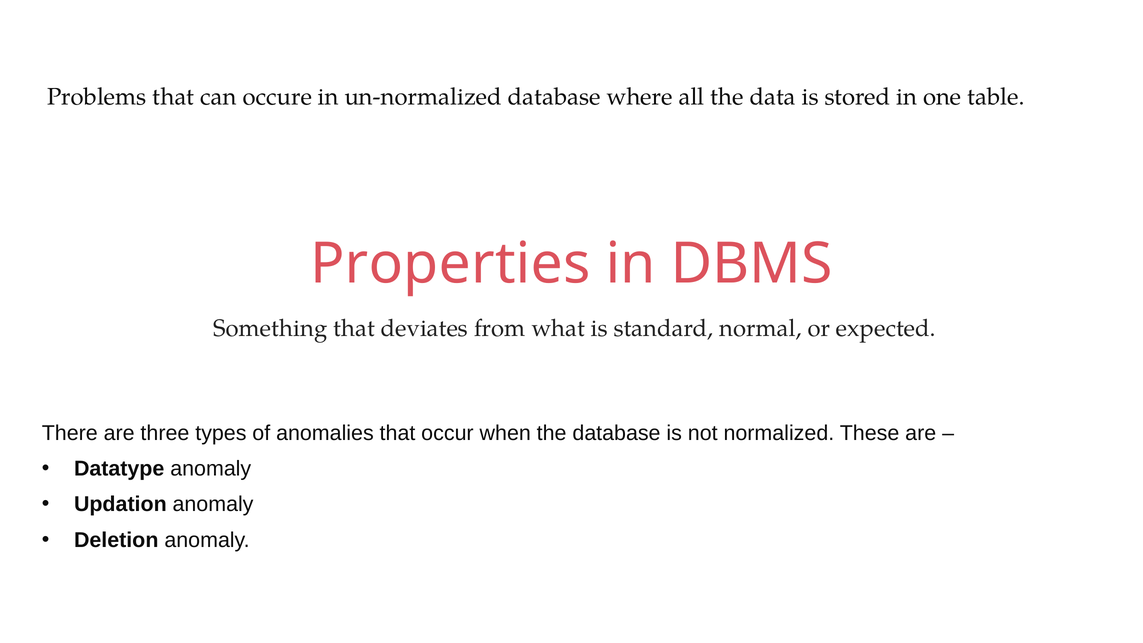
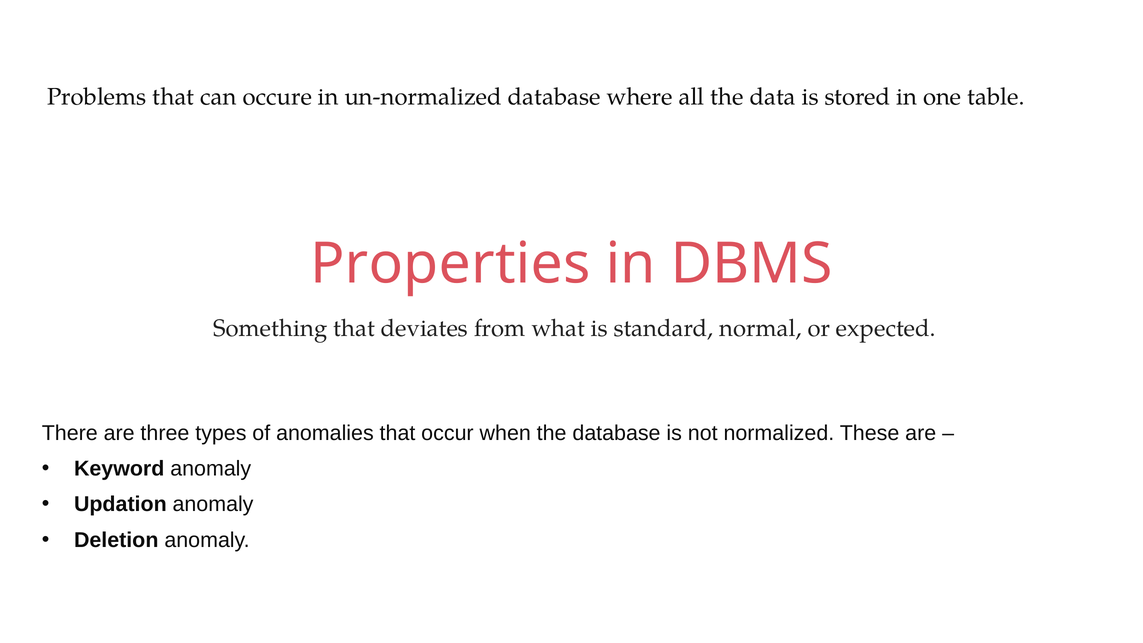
Datatype: Datatype -> Keyword
